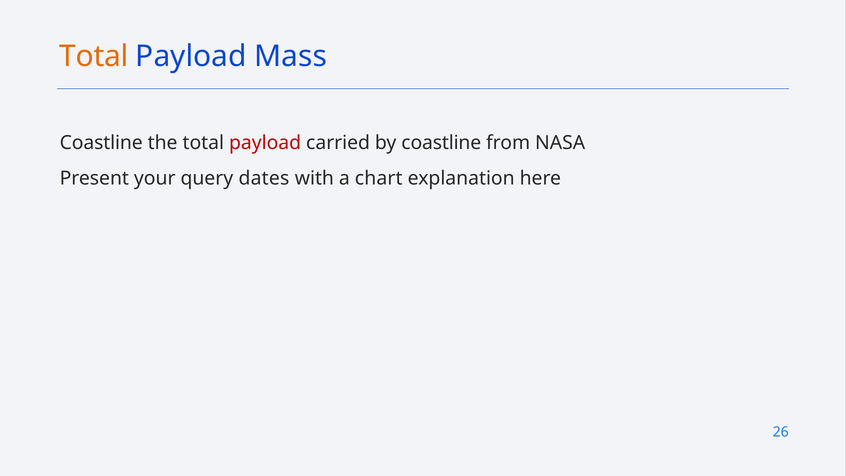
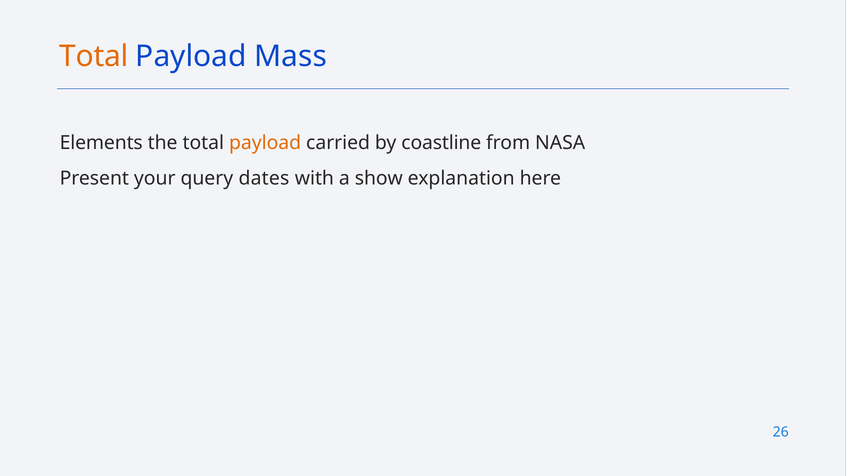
Coastline at (101, 143): Coastline -> Elements
payload at (265, 143) colour: red -> orange
chart: chart -> show
